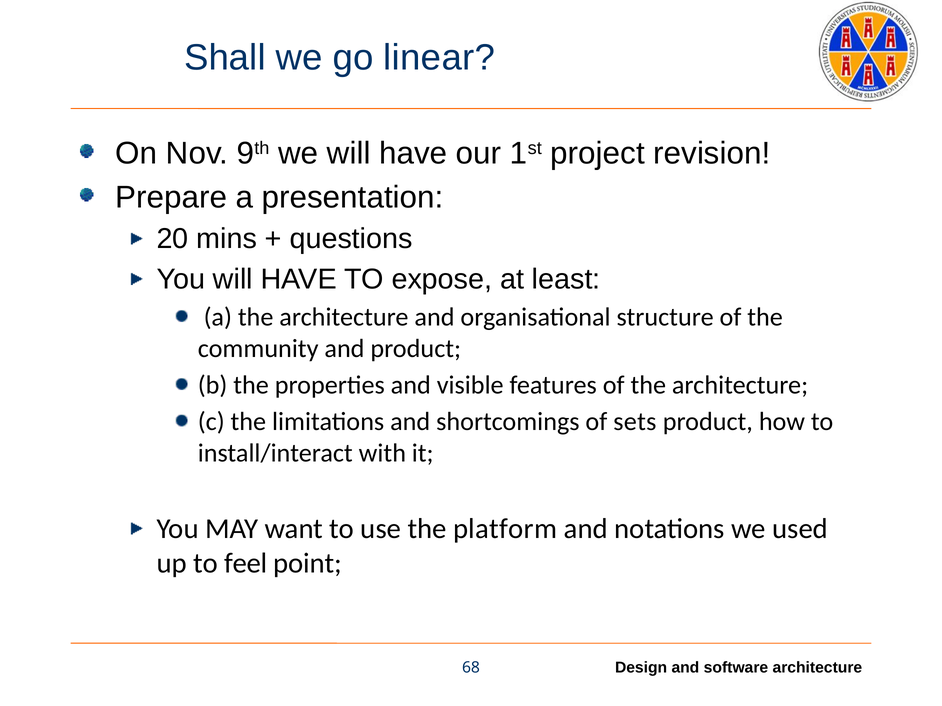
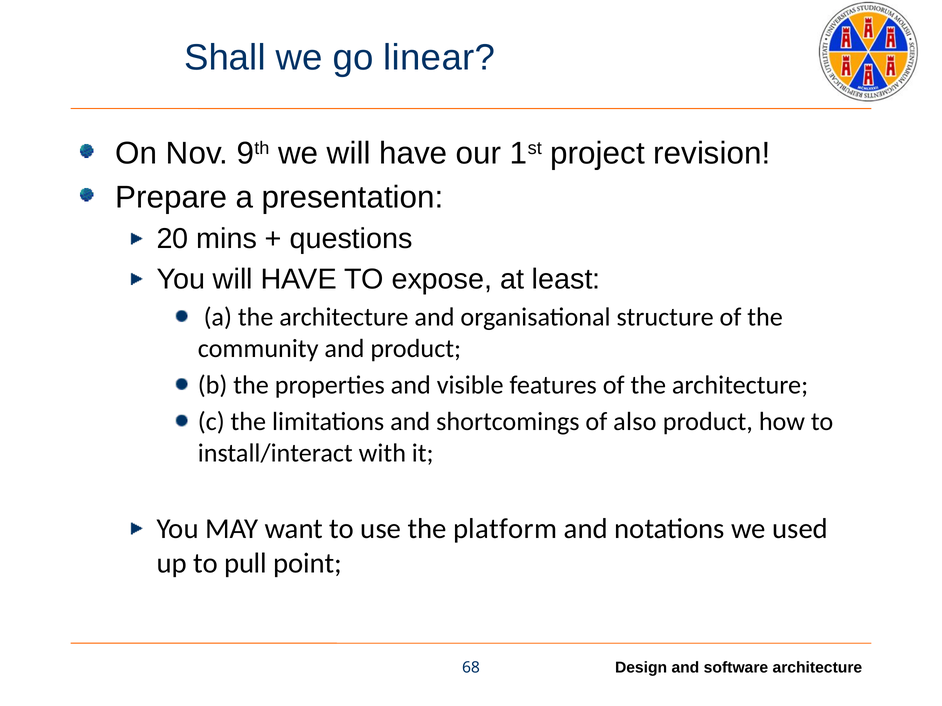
sets: sets -> also
feel: feel -> pull
